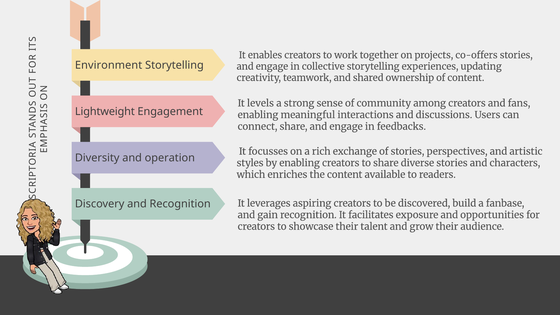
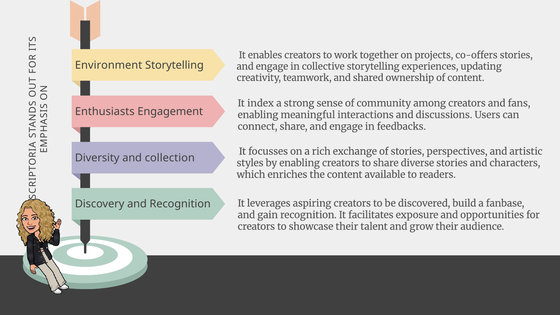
levels: levels -> index
Lightweight: Lightweight -> Enthusiasts
operation: operation -> collection
